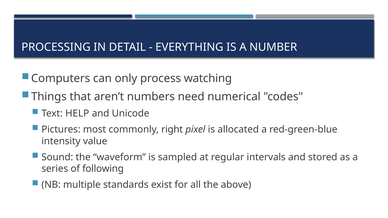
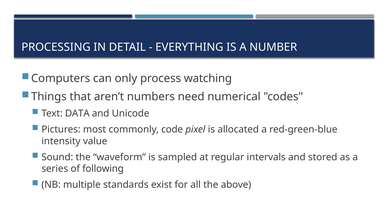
HELP: HELP -> DATA
right: right -> code
